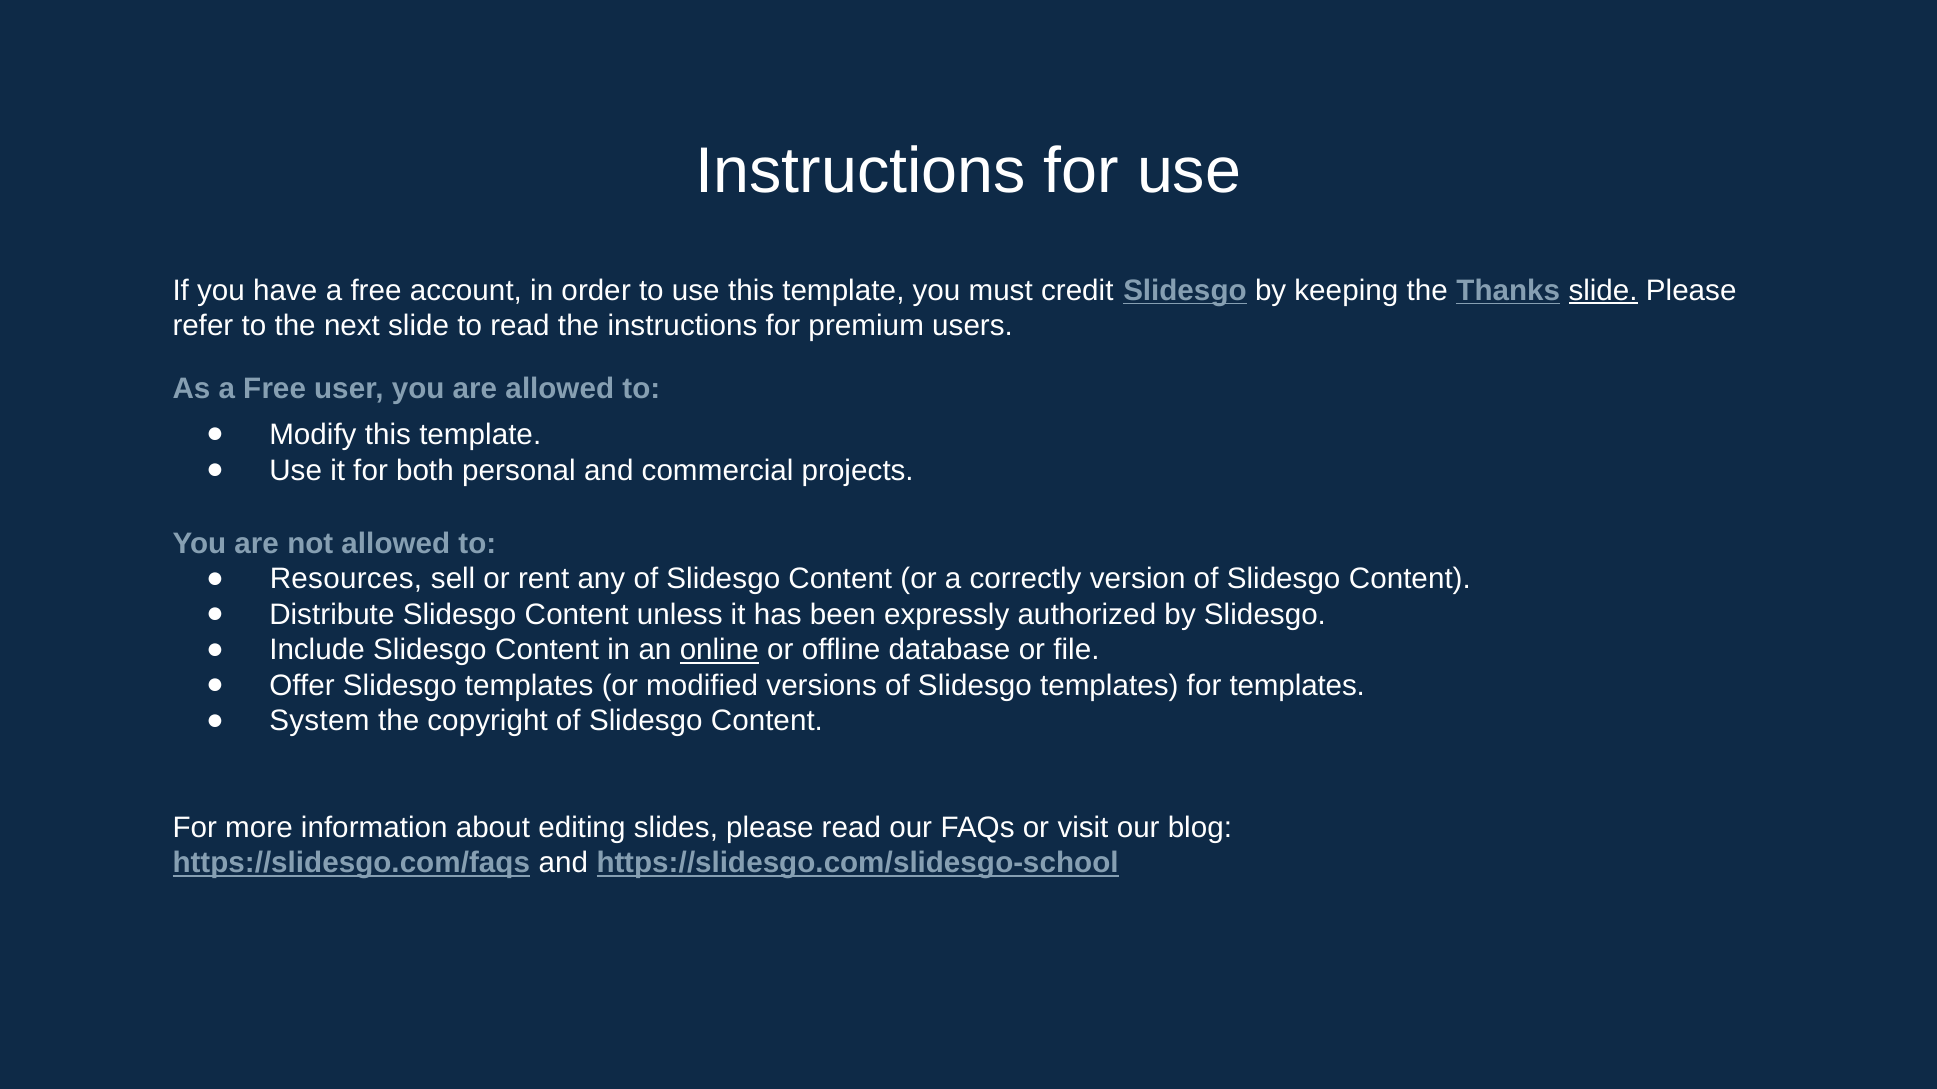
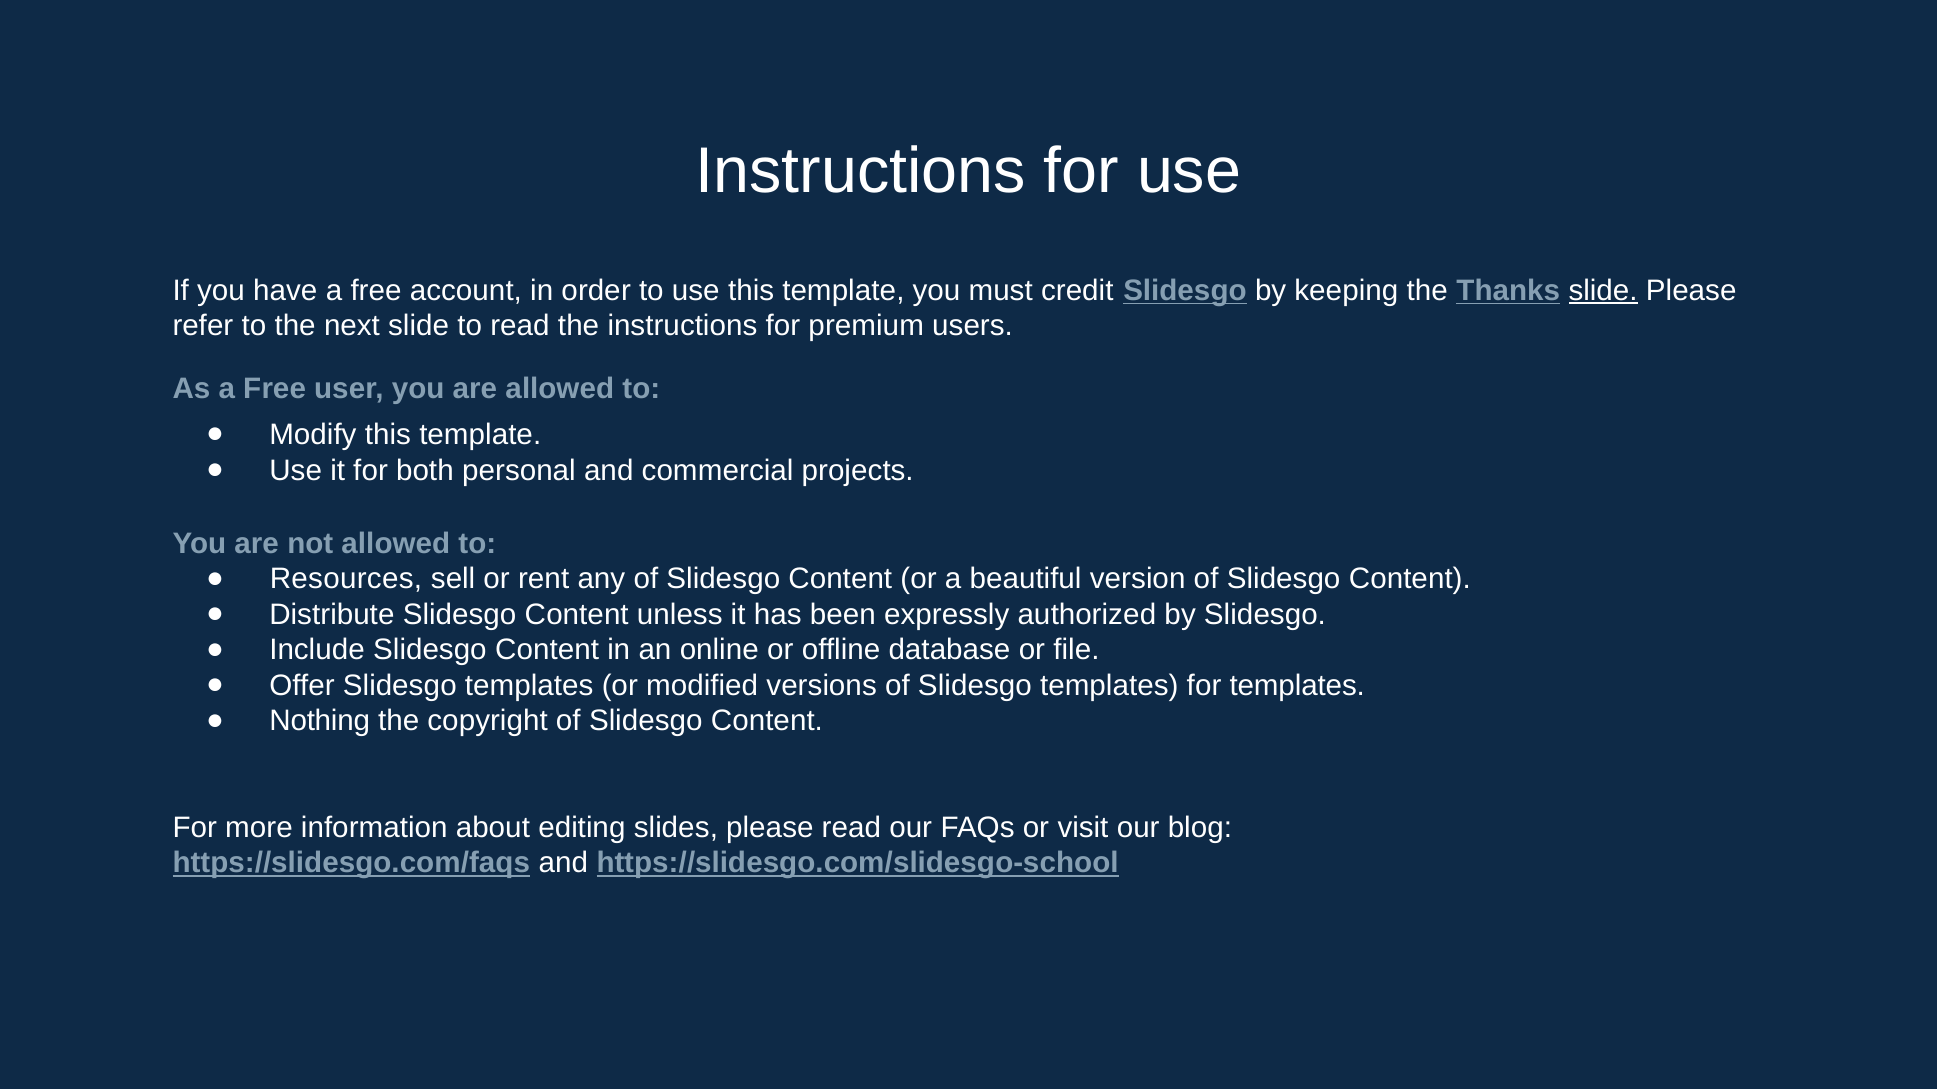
correctly: correctly -> beautiful
online underline: present -> none
System: System -> Nothing
